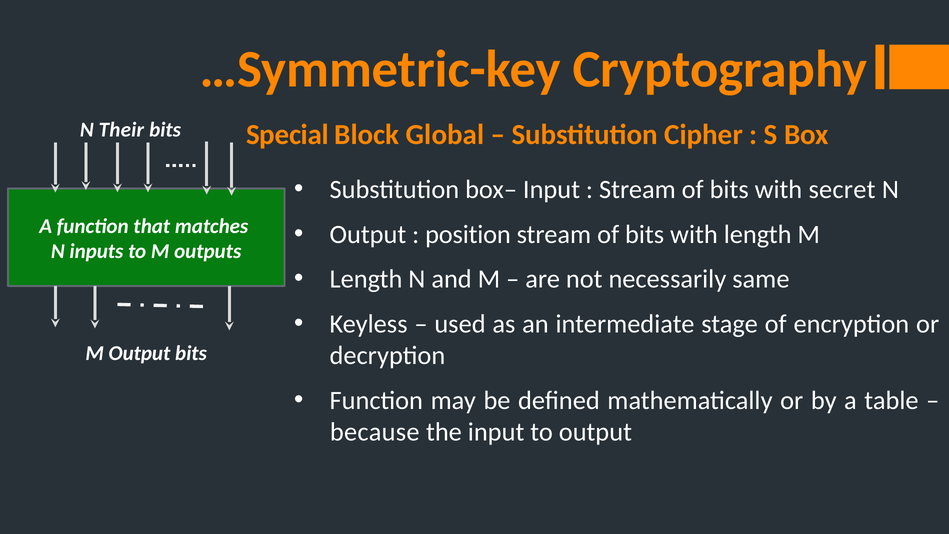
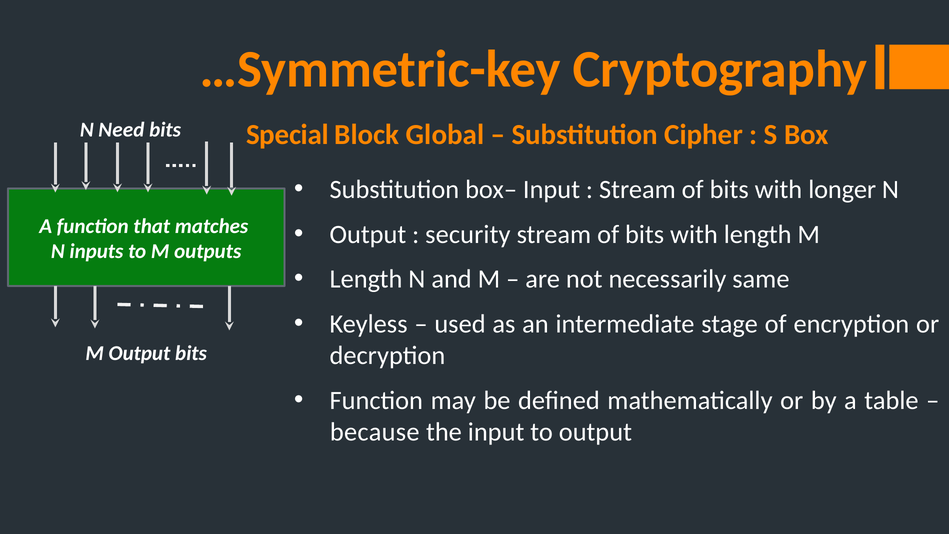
Their: Their -> Need
secret: secret -> longer
position: position -> security
